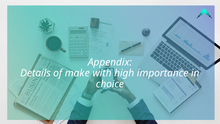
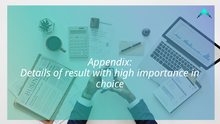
make: make -> result
